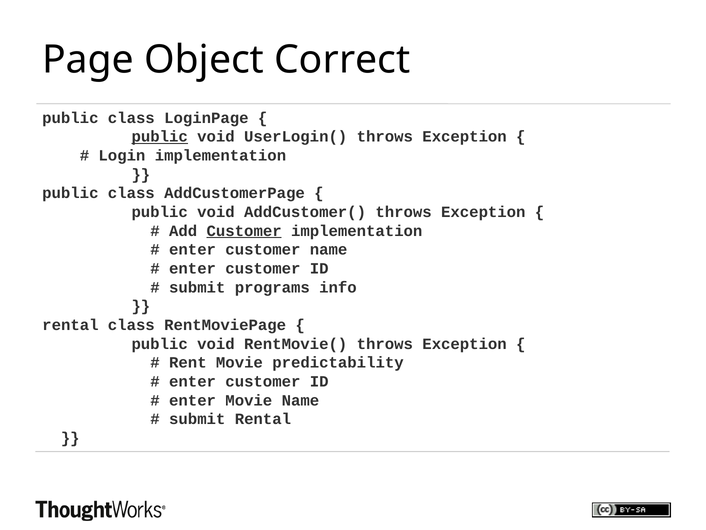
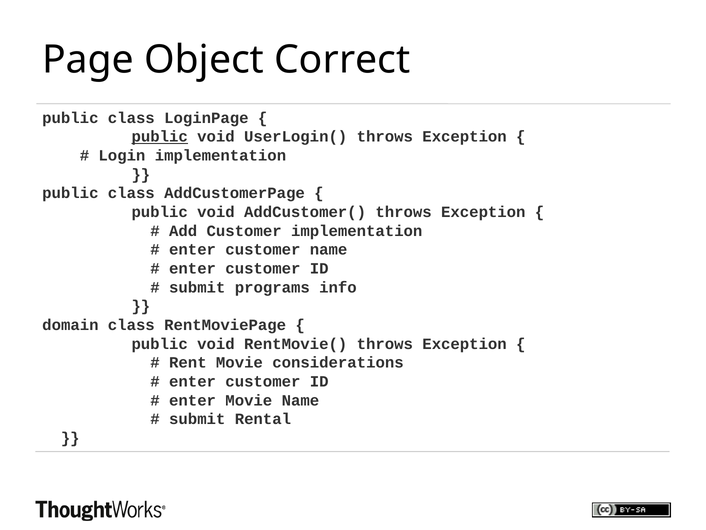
Customer at (244, 231) underline: present -> none
rental at (70, 325): rental -> domain
predictability: predictability -> considerations
